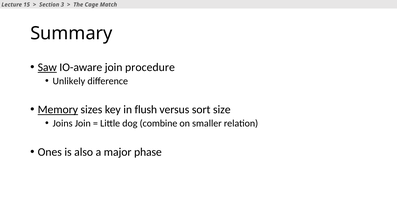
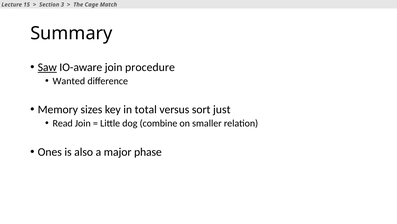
Unlikely: Unlikely -> Wanted
Memory underline: present -> none
flush: flush -> total
size: size -> just
Joins: Joins -> Read
